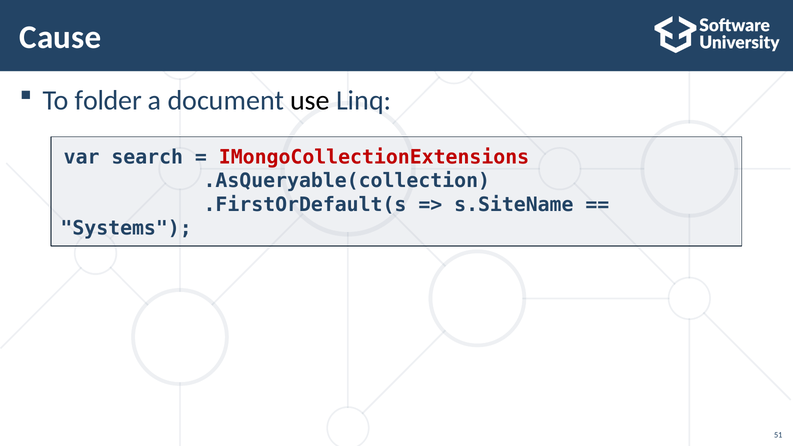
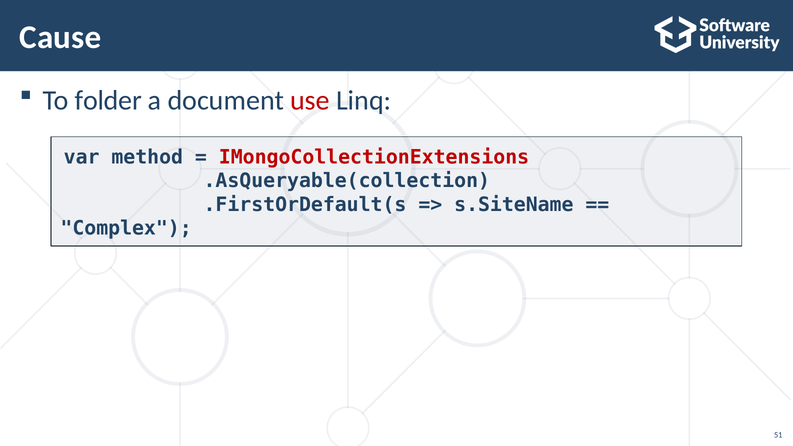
use colour: black -> red
search: search -> method
Systems: Systems -> Complex
